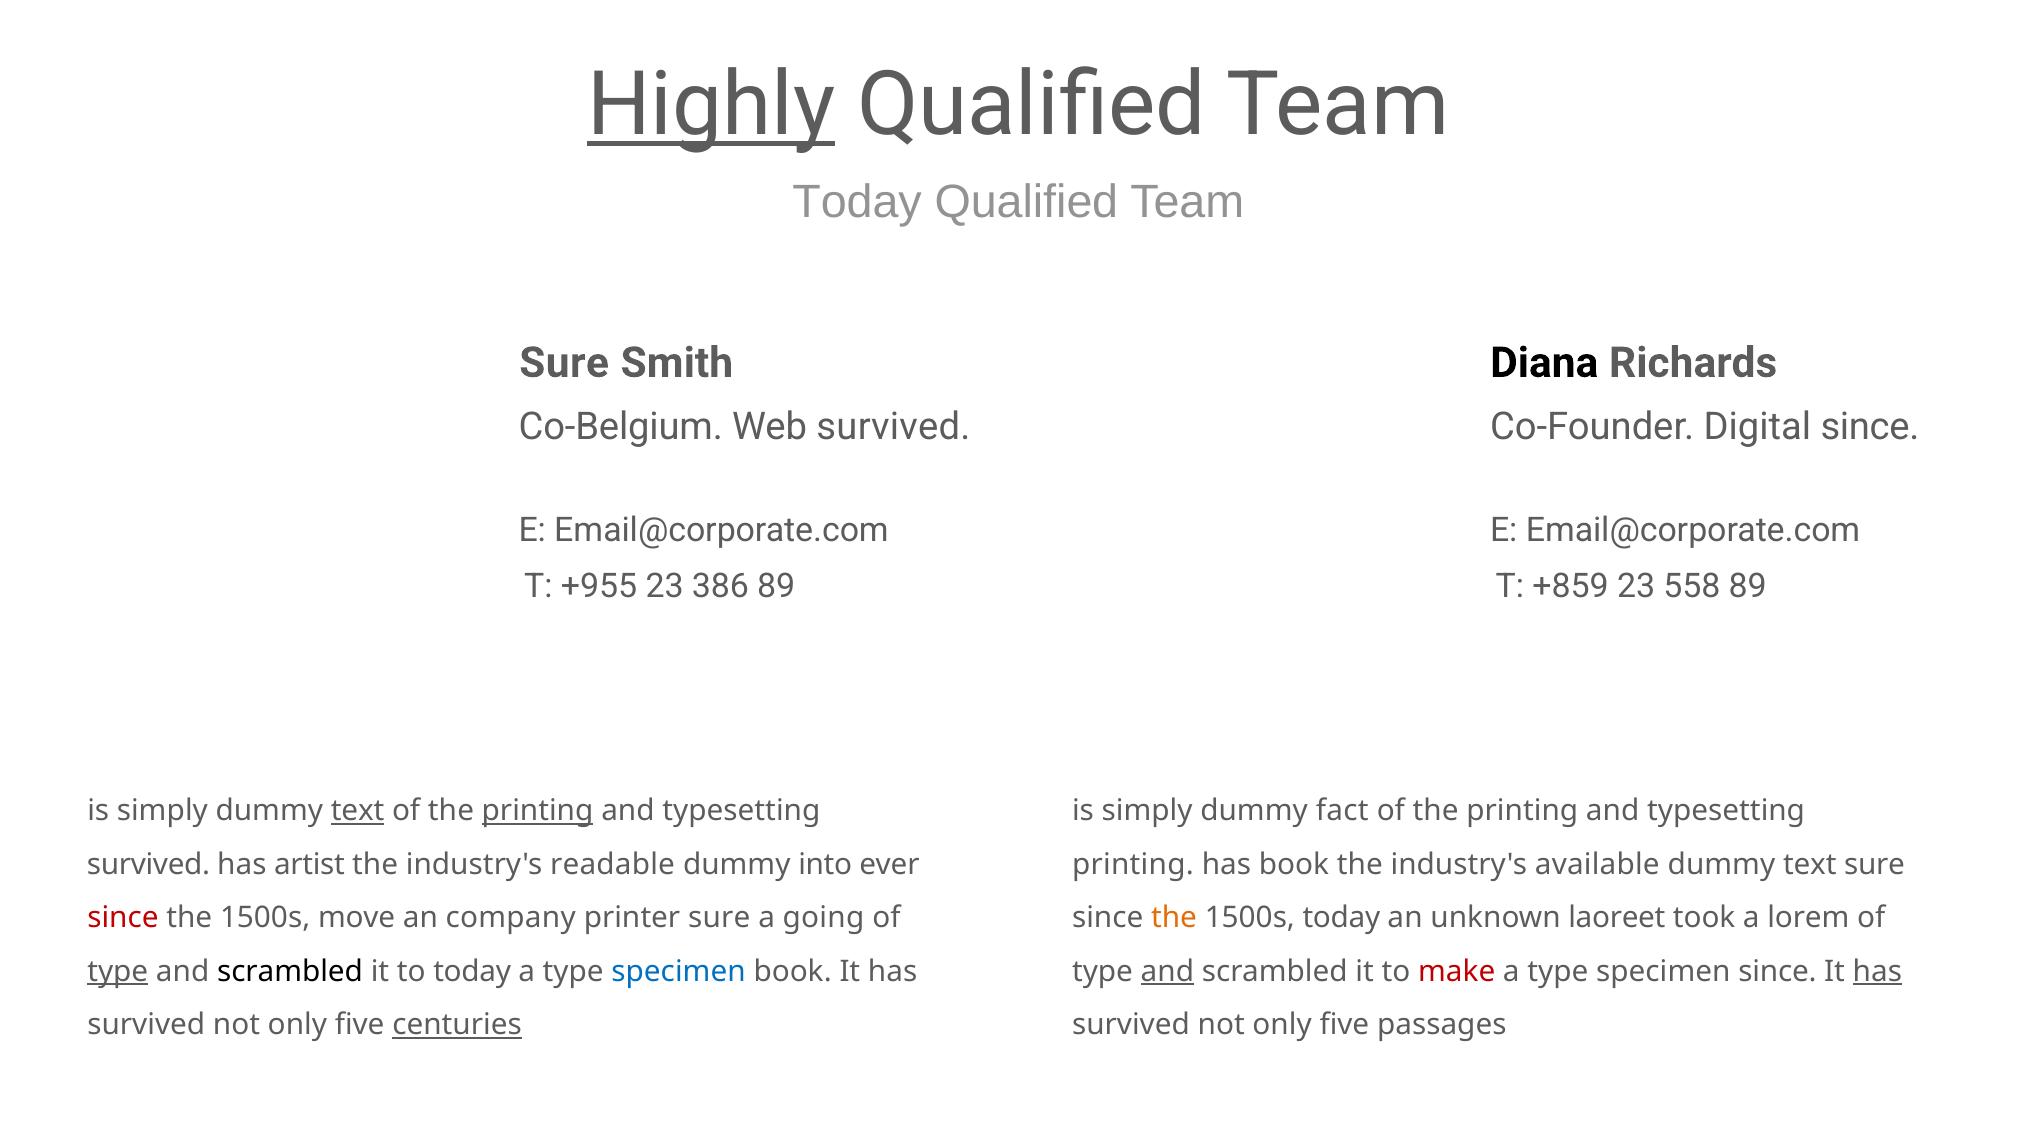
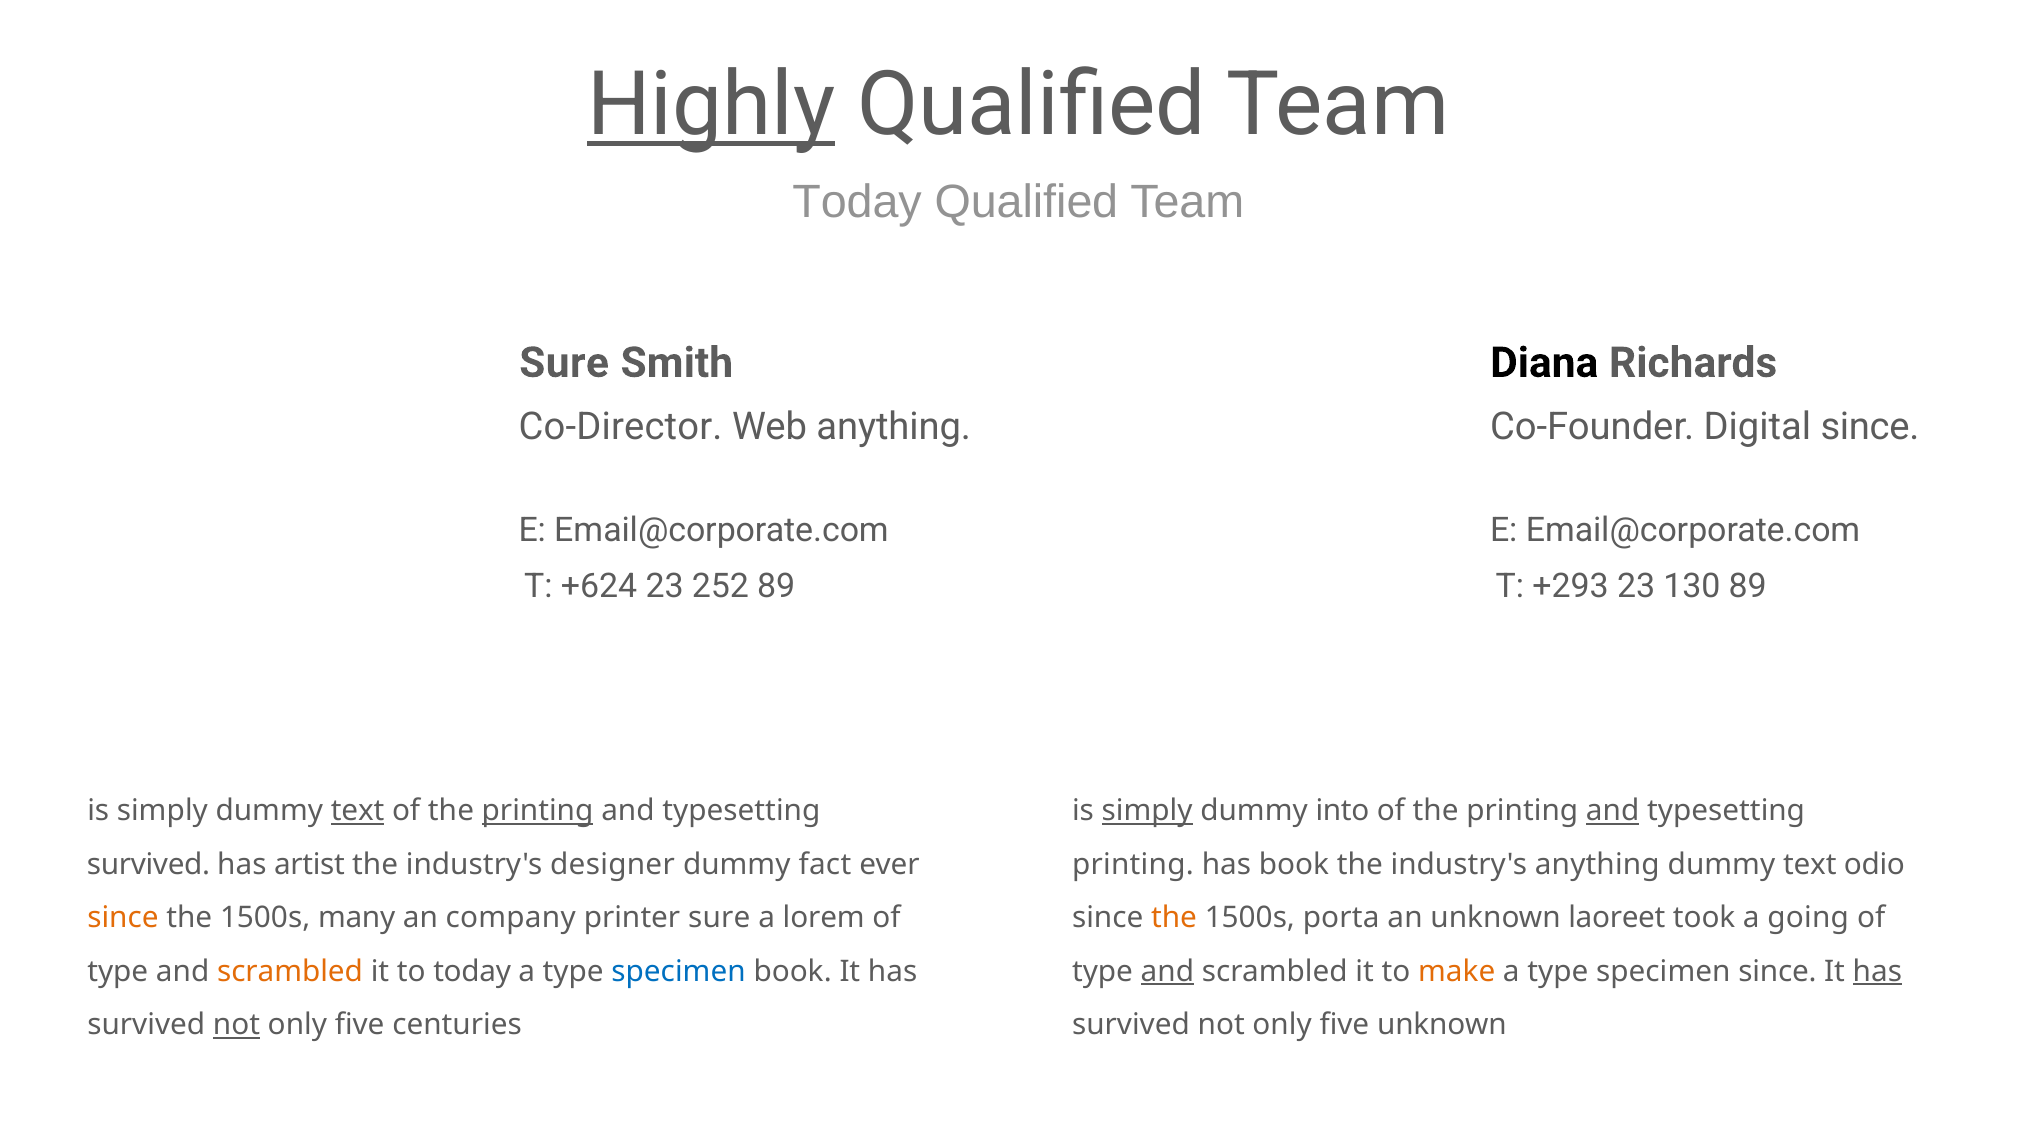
Co-Belgium: Co-Belgium -> Co-Director
Web survived: survived -> anything
+955: +955 -> +624
386: 386 -> 252
+859: +859 -> +293
558: 558 -> 130
simply at (1147, 811) underline: none -> present
fact: fact -> into
and at (1613, 811) underline: none -> present
readable: readable -> designer
into: into -> fact
industry's available: available -> anything
text sure: sure -> odio
since at (123, 918) colour: red -> orange
move: move -> many
going: going -> lorem
1500s today: today -> porta
lorem: lorem -> going
type at (118, 971) underline: present -> none
scrambled at (290, 971) colour: black -> orange
make colour: red -> orange
not at (237, 1025) underline: none -> present
centuries underline: present -> none
five passages: passages -> unknown
